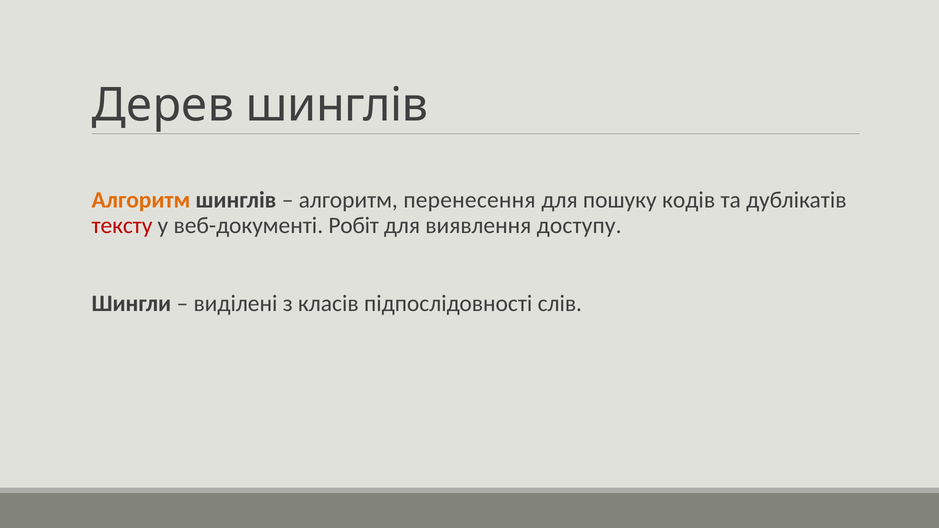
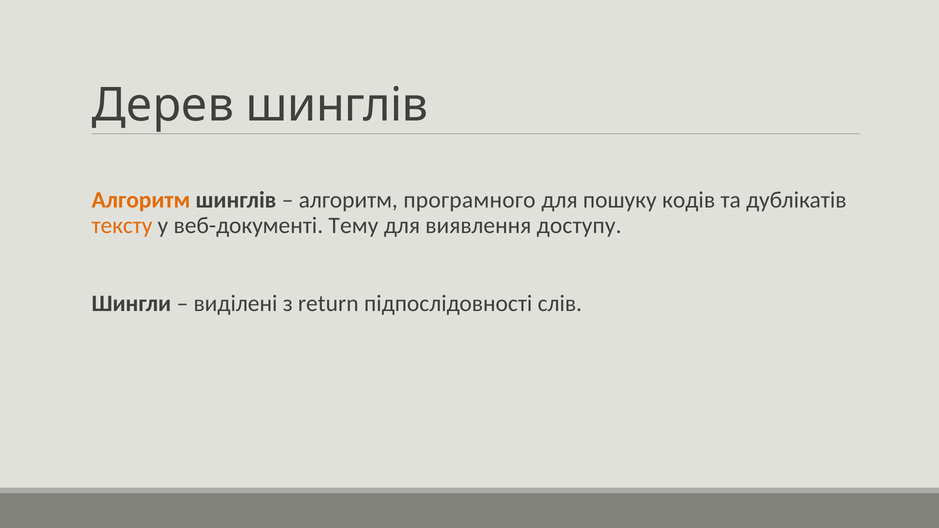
перенесення: перенесення -> програмного
тексту colour: red -> orange
Робіт: Робіт -> Тему
класів: класів -> return
